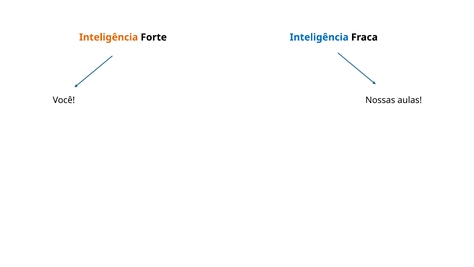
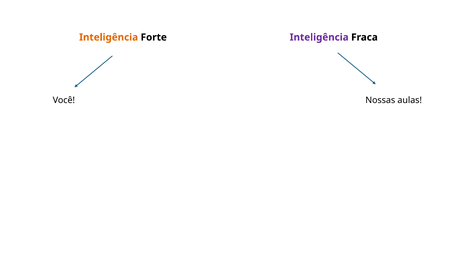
Inteligência at (319, 37) colour: blue -> purple
